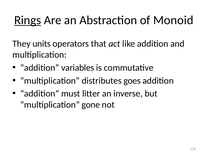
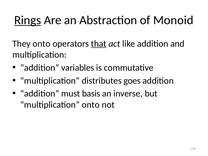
They units: units -> onto
that underline: none -> present
litter: litter -> basis
multiplication gone: gone -> onto
